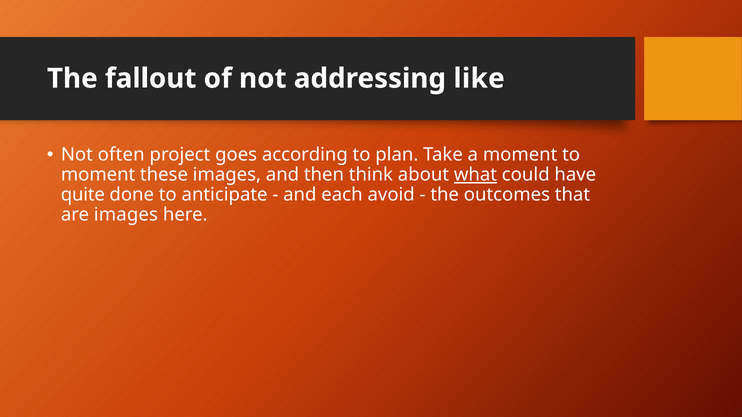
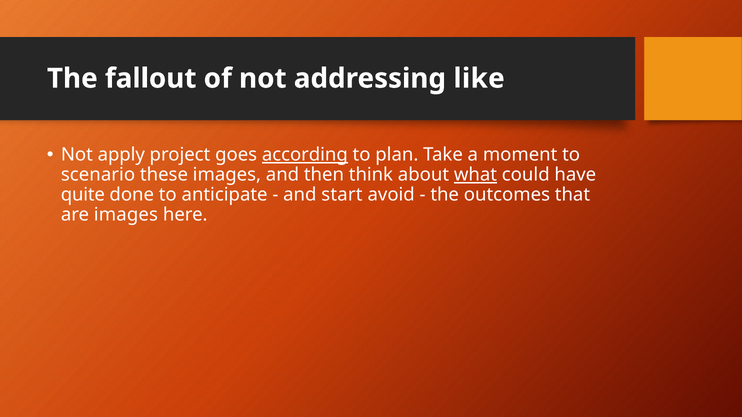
often: often -> apply
according underline: none -> present
moment at (98, 175): moment -> scenario
each: each -> start
